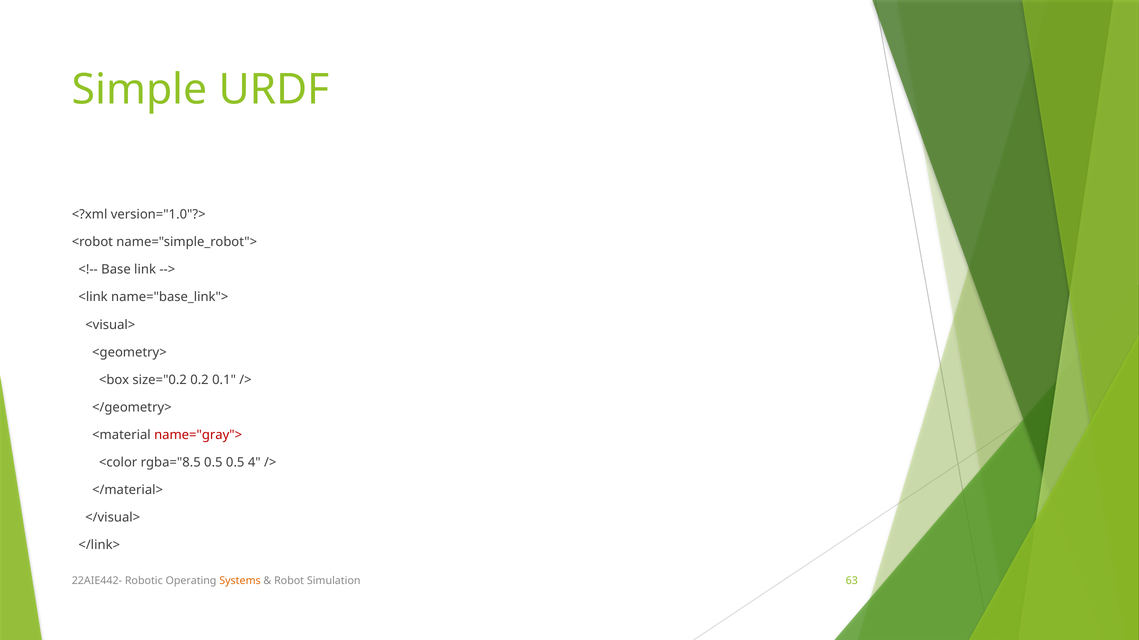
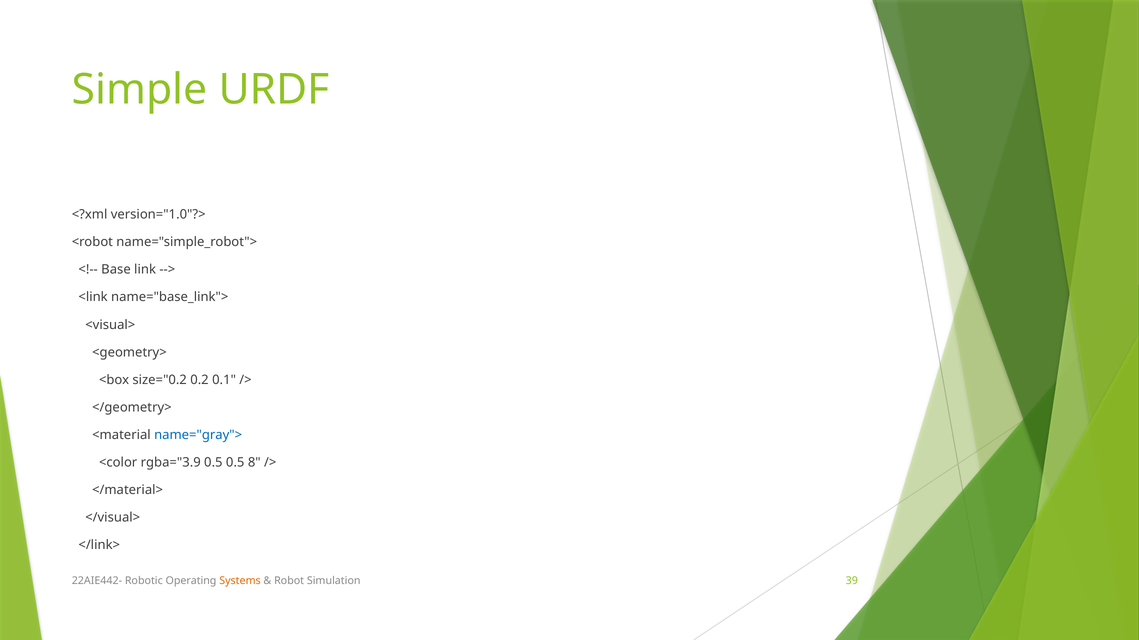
name="gray"> colour: red -> blue
rgba="8.5: rgba="8.5 -> rgba="3.9
4: 4 -> 8
63: 63 -> 39
